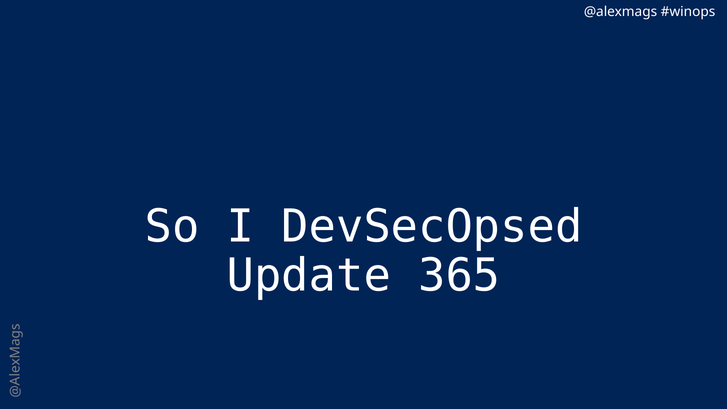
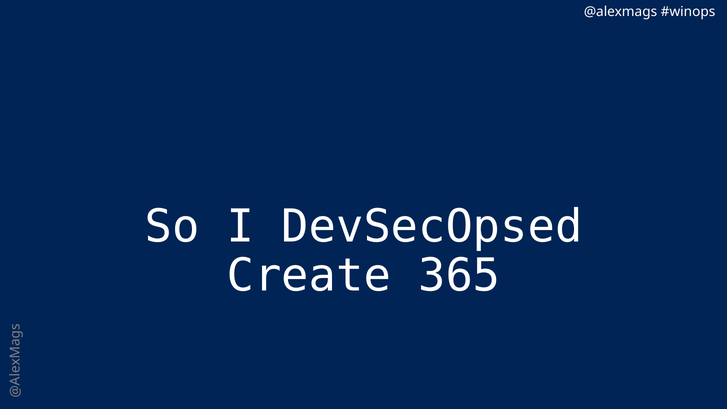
Update: Update -> Create
